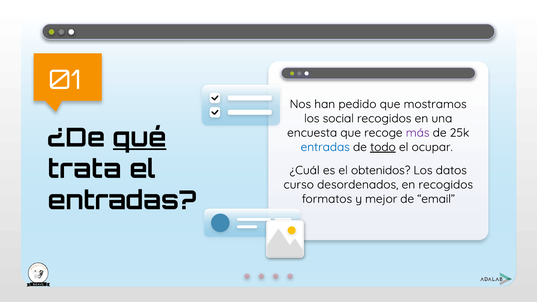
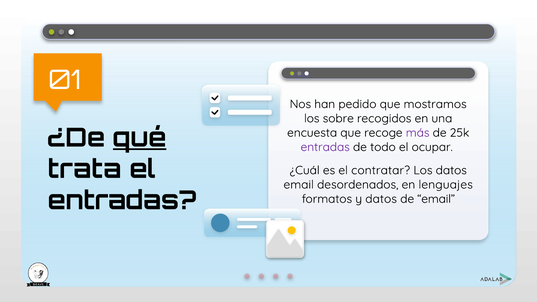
social: social -> sobre
entradas at (325, 147) colour: blue -> purple
todo underline: present -> none
obtenidos: obtenidos -> contratar
curso at (299, 185): curso -> email
en recogidos: recogidos -> lenguajes
y mejor: mejor -> datos
